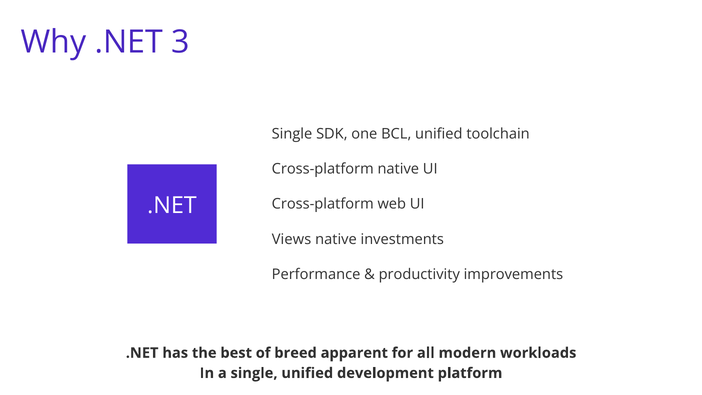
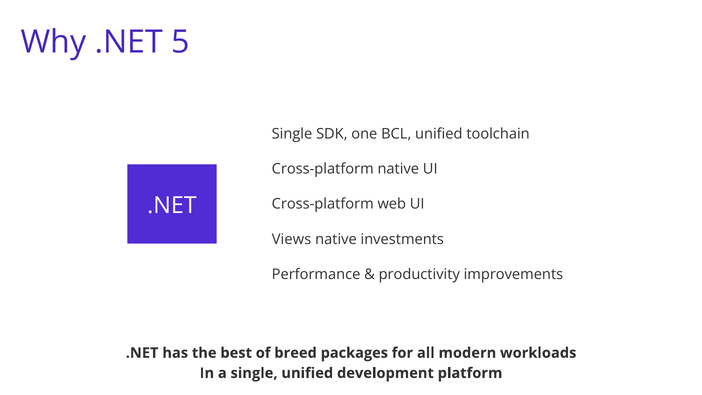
3: 3 -> 5
apparent: apparent -> packages
